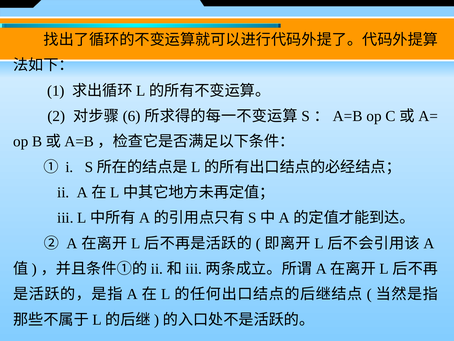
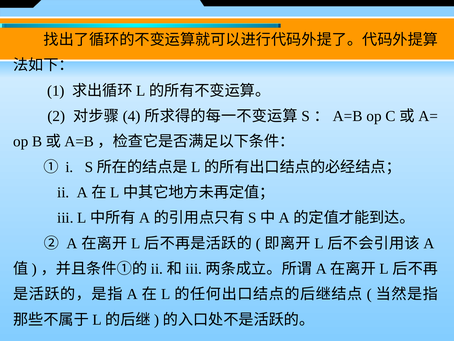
6: 6 -> 4
